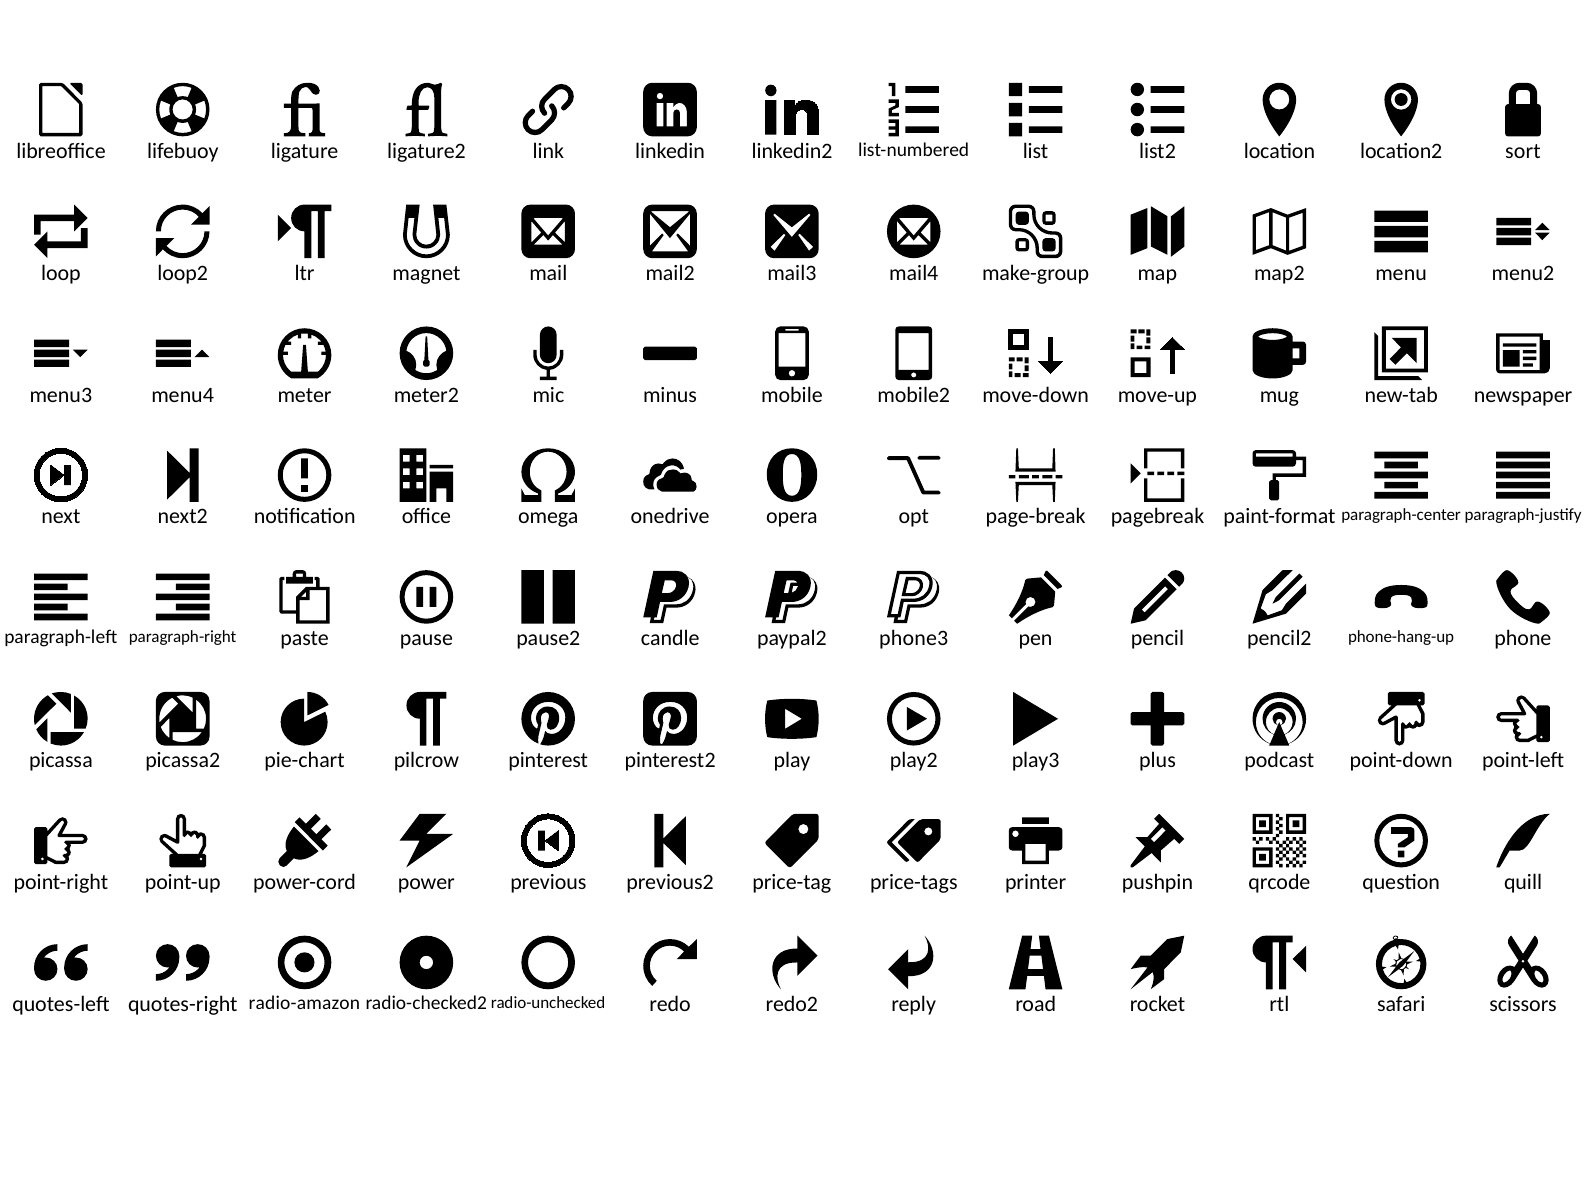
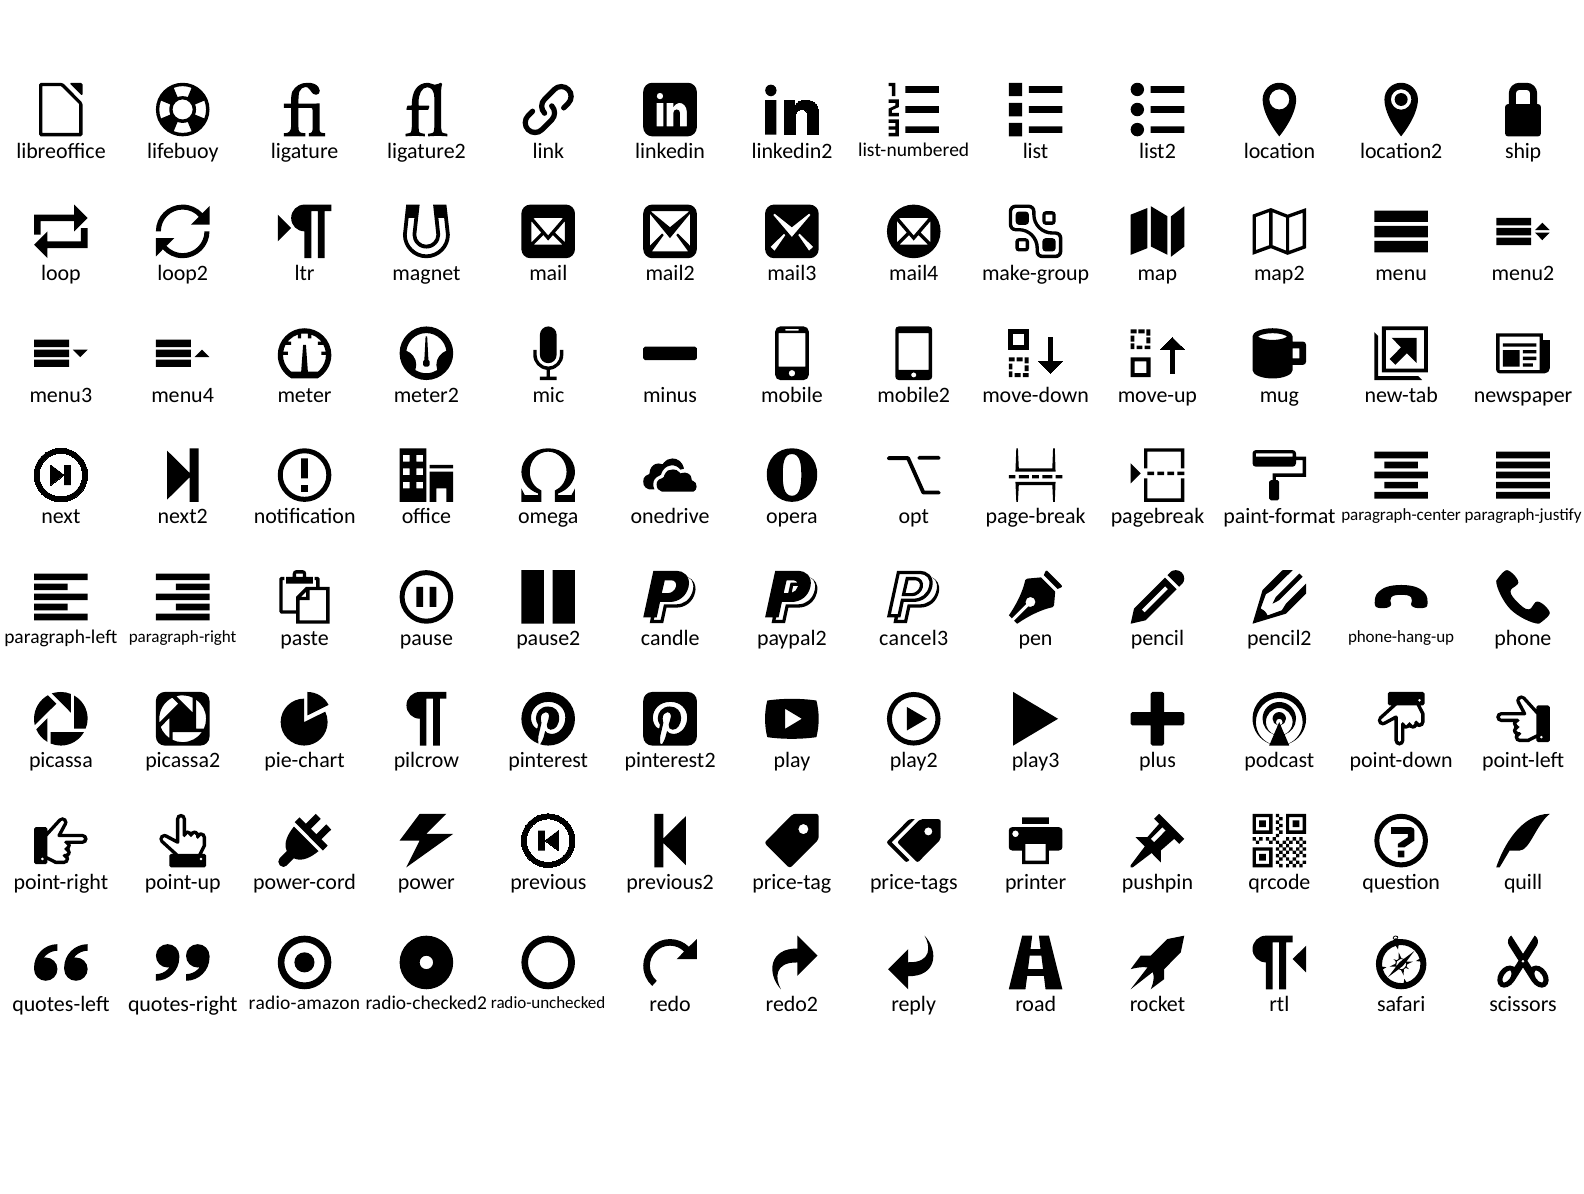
sort: sort -> ship
phone3: phone3 -> cancel3
